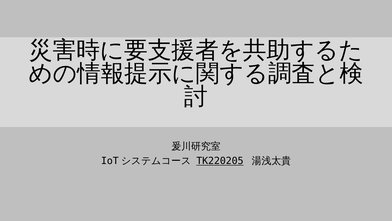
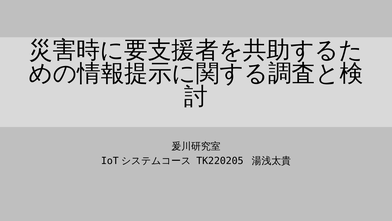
TK220205 underline: present -> none
